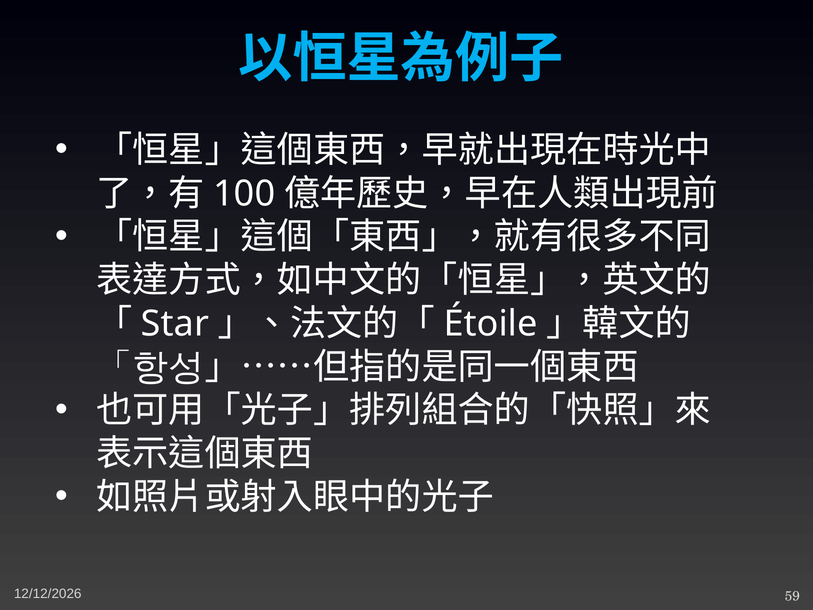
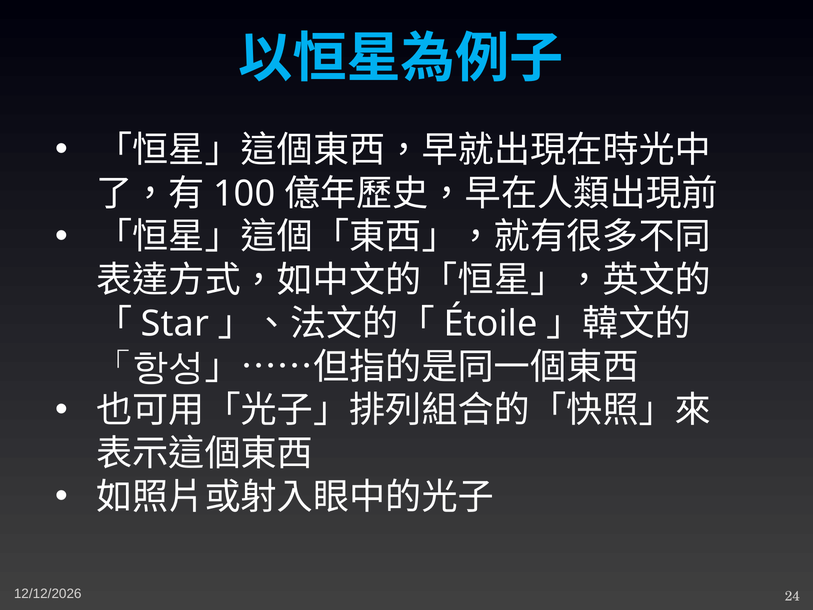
59: 59 -> 24
